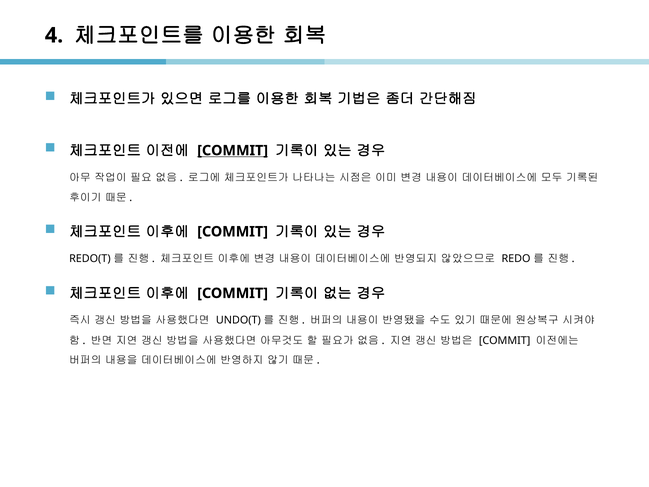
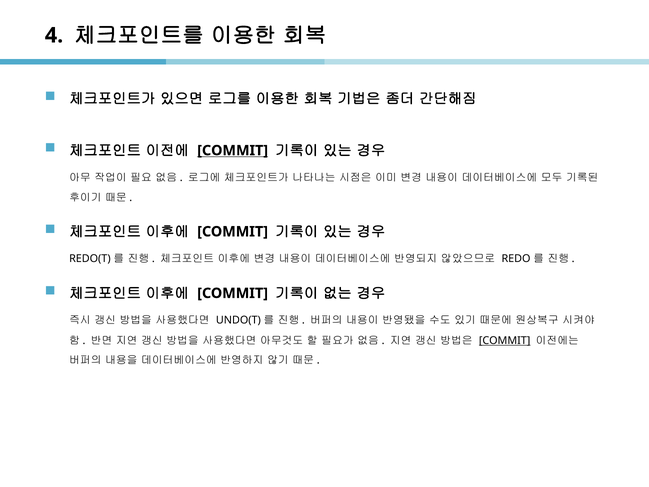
COMMIT at (505, 340) underline: none -> present
